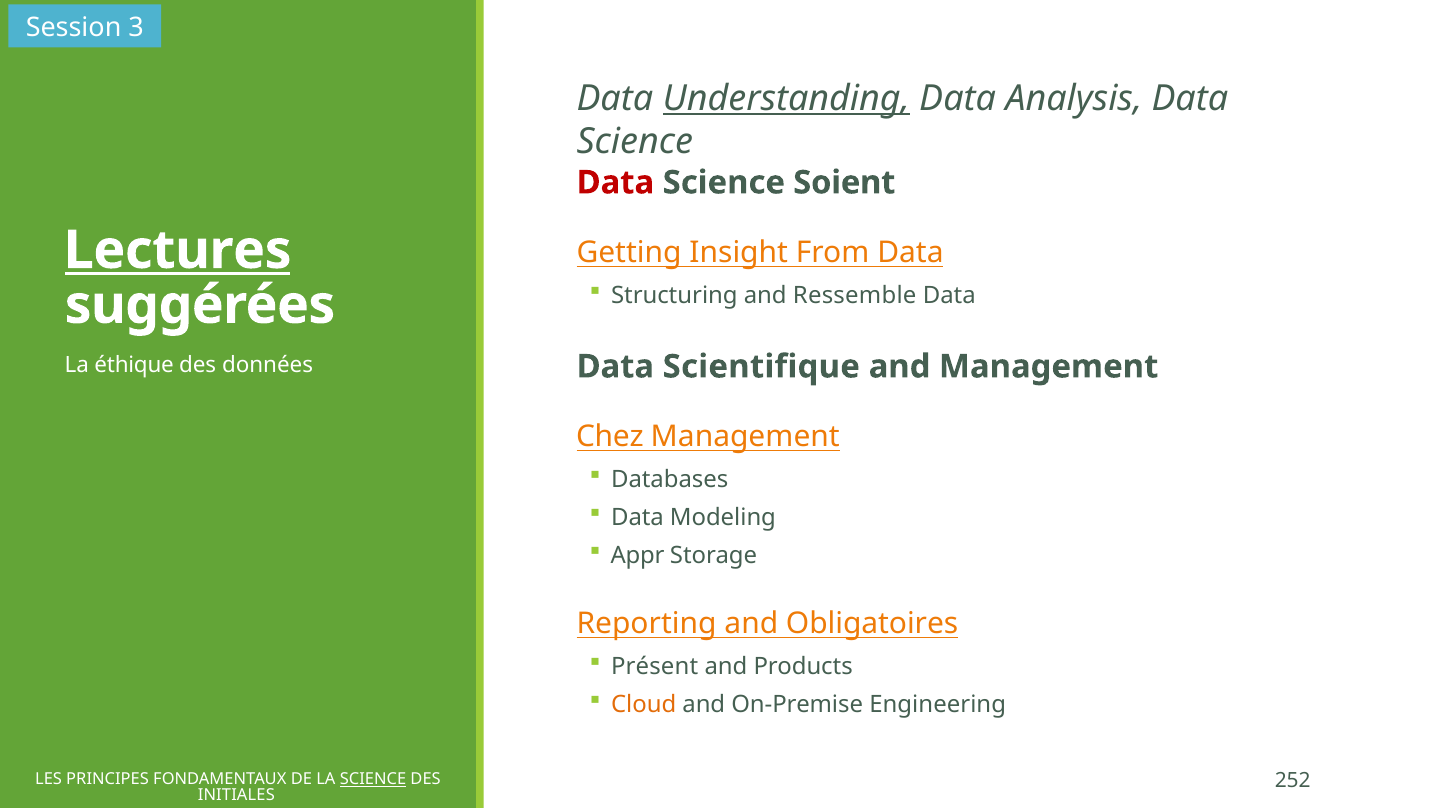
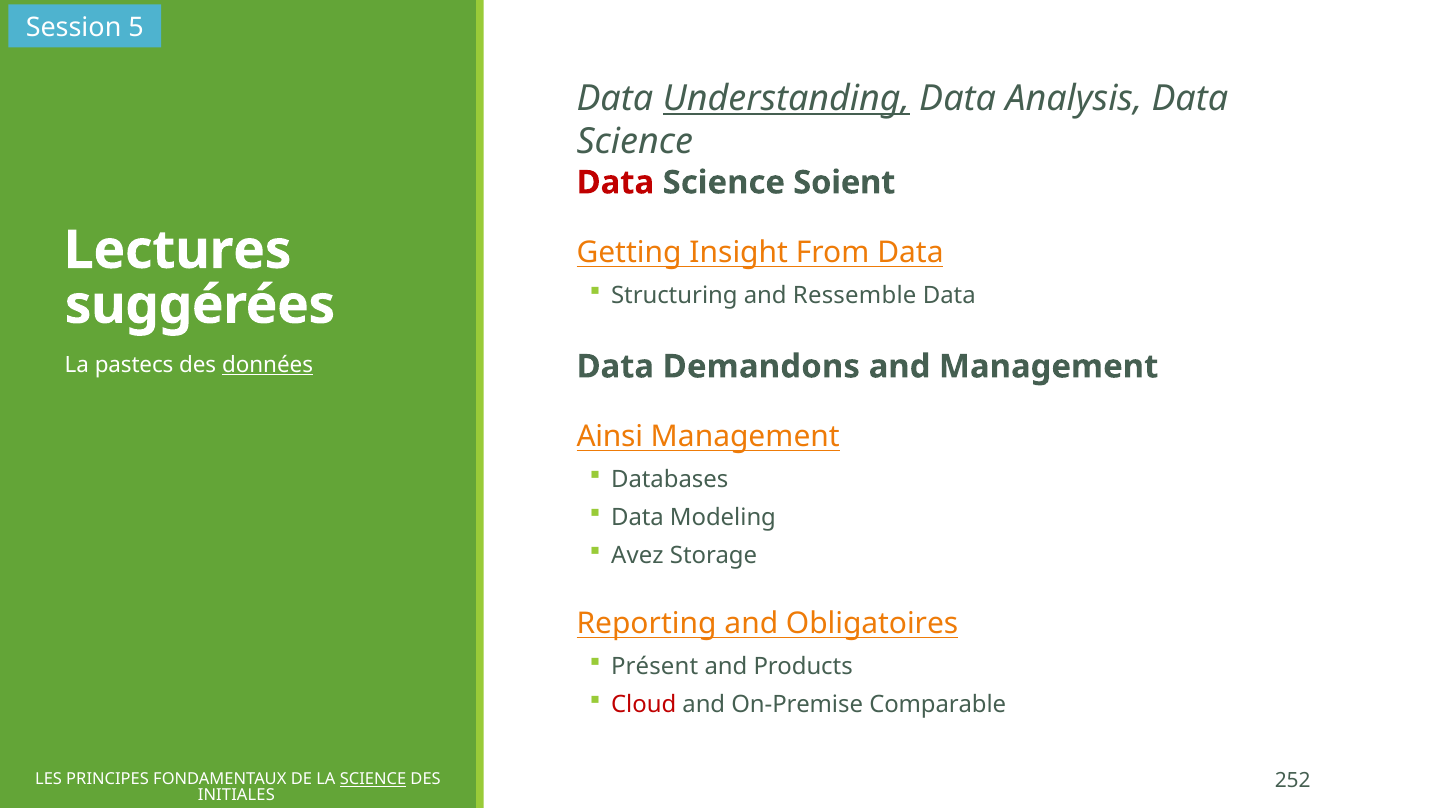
3: 3 -> 5
Lectures underline: present -> none
éthique: éthique -> pastecs
données underline: none -> present
Scientifique: Scientifique -> Demandons
Chez: Chez -> Ainsi
Appr: Appr -> Avez
Cloud colour: orange -> red
Engineering: Engineering -> Comparable
